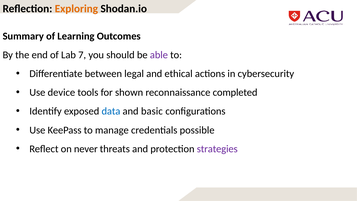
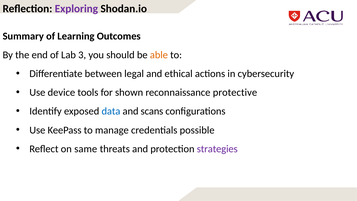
Exploring colour: orange -> purple
7: 7 -> 3
able colour: purple -> orange
completed: completed -> protective
basic: basic -> scans
never: never -> same
